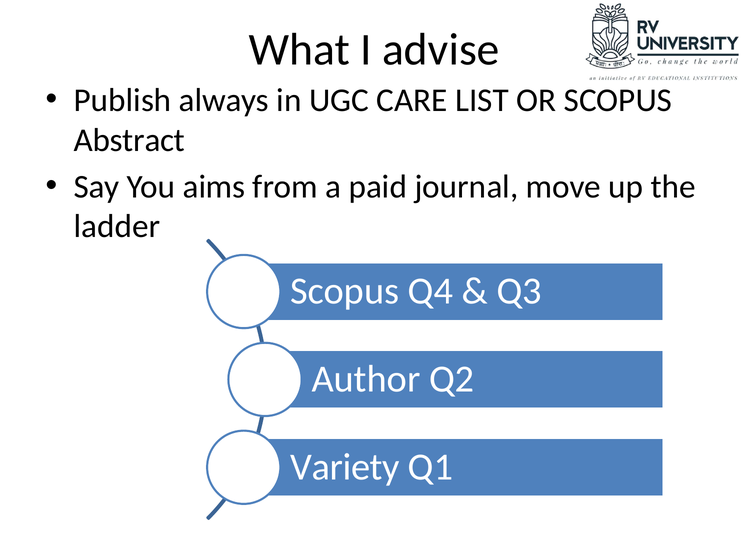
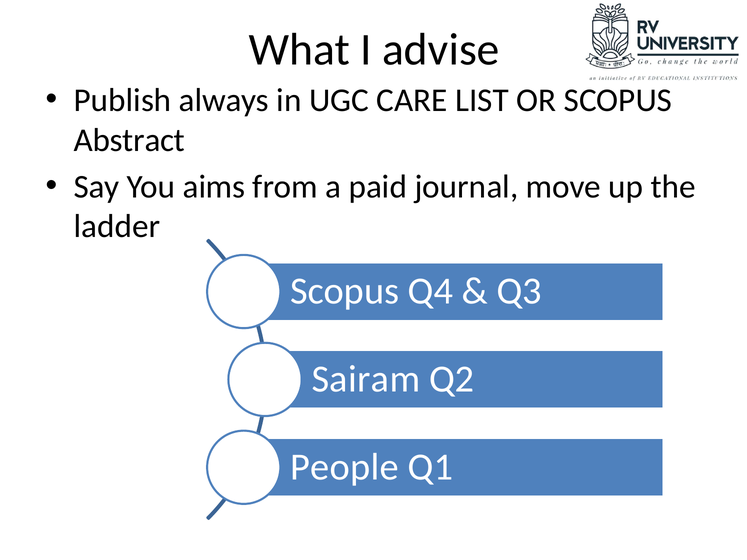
Author: Author -> Sairam
Variety: Variety -> People
